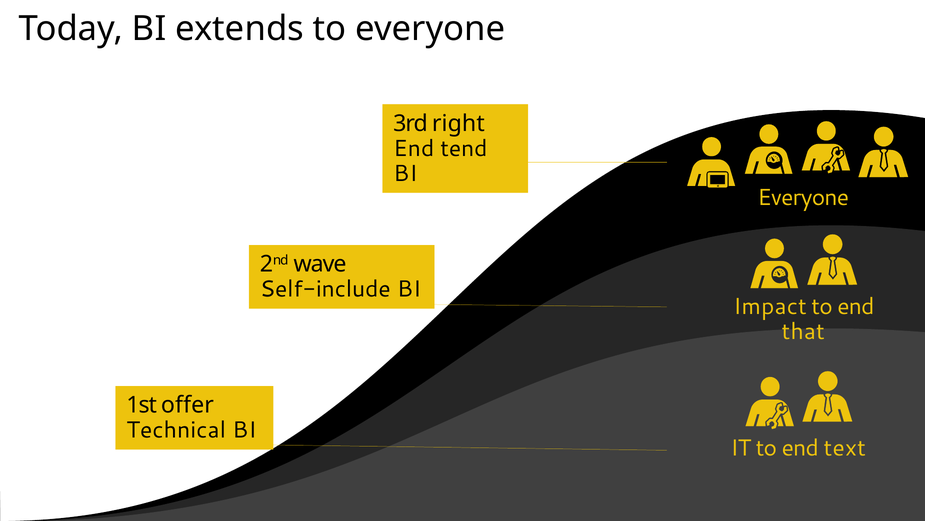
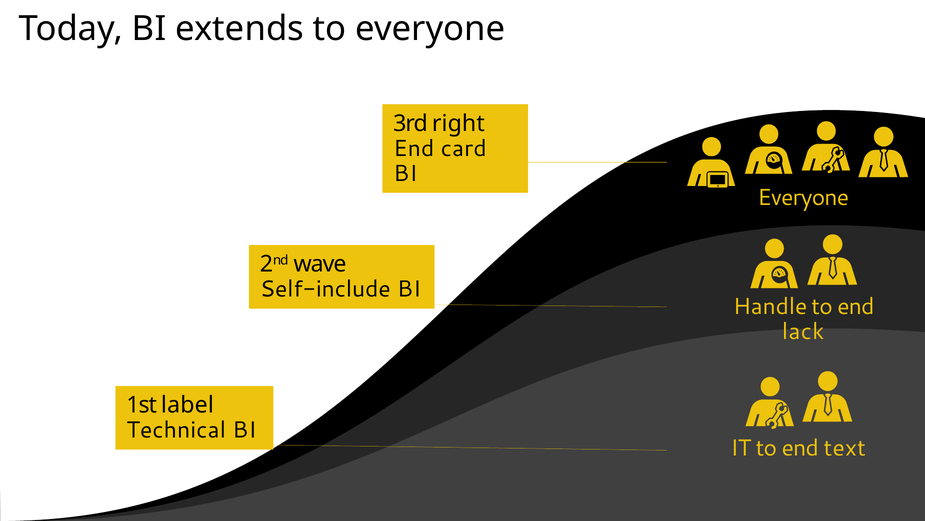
tend: tend -> card
Impact: Impact -> Handle
that: that -> lack
offer: offer -> label
